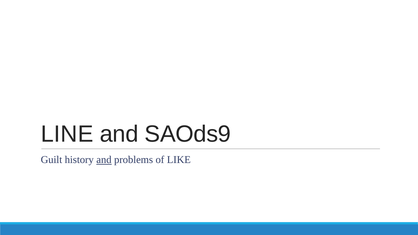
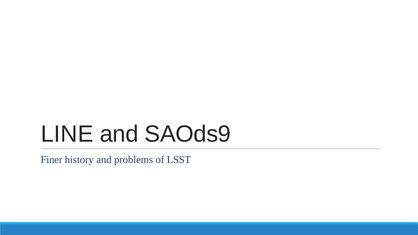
Guilt: Guilt -> Finer
and at (104, 160) underline: present -> none
LIKE: LIKE -> LSST
